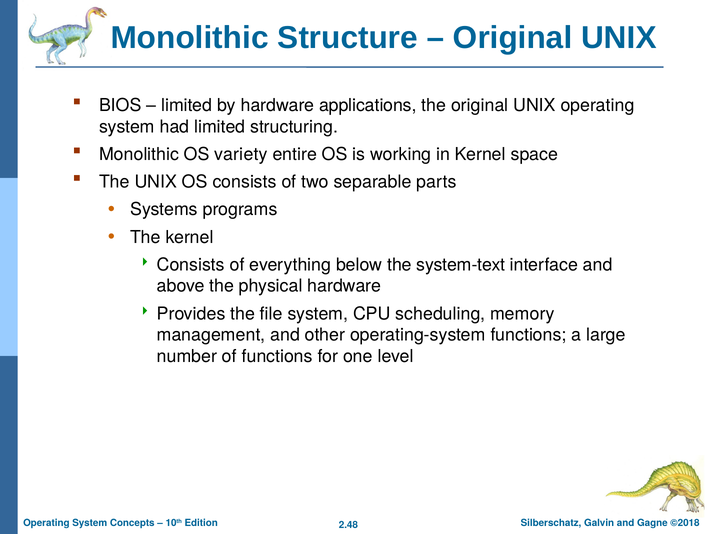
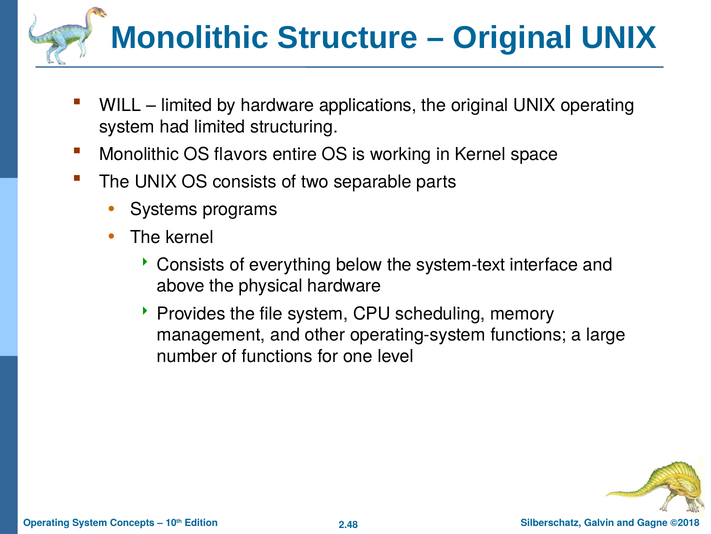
BIOS: BIOS -> WILL
variety: variety -> flavors
